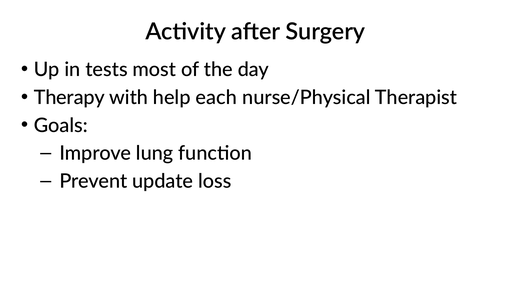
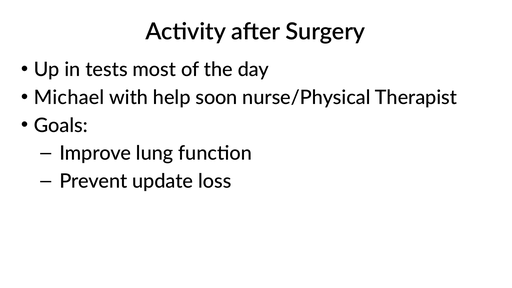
Therapy: Therapy -> Michael
each: each -> soon
